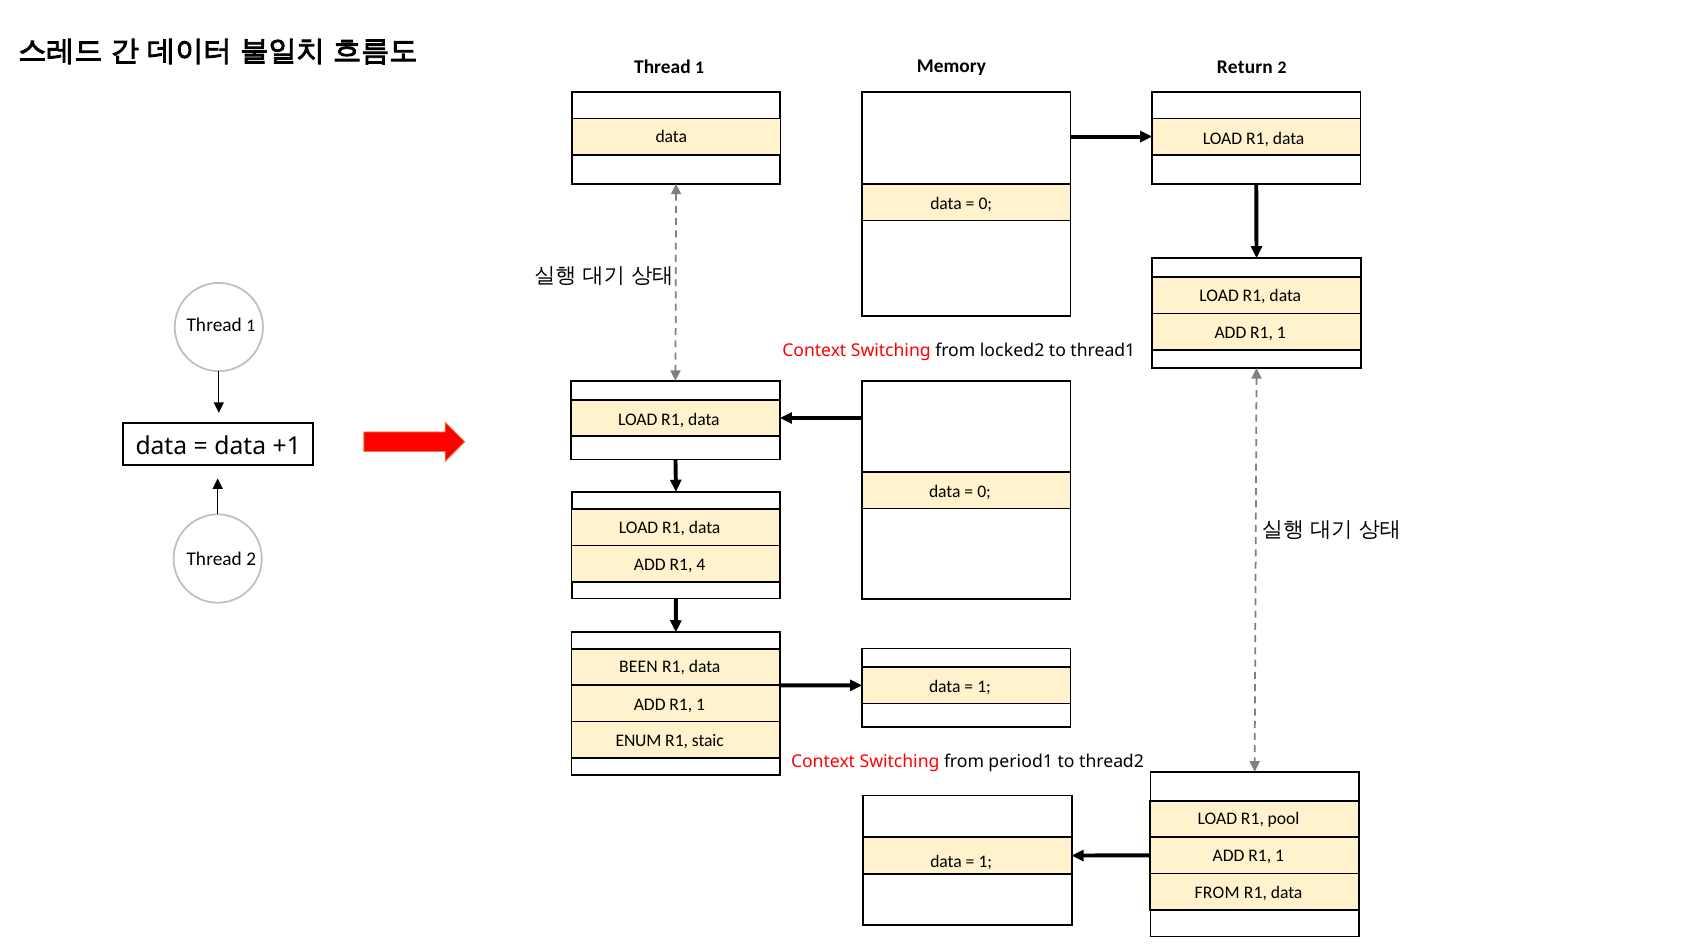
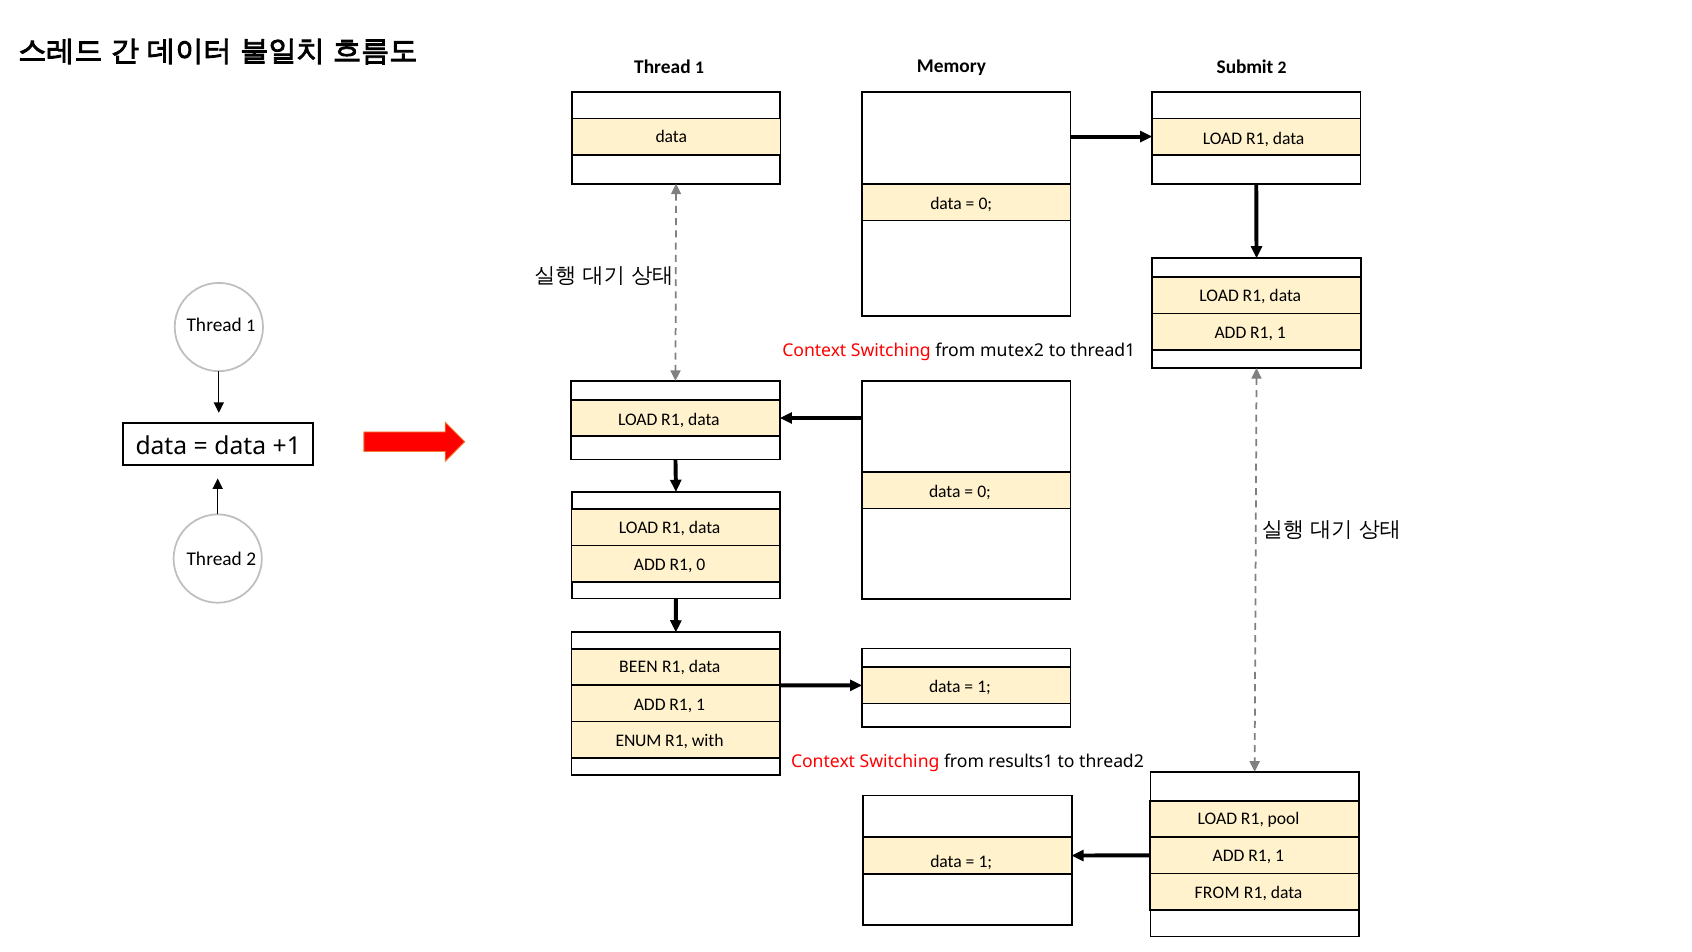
Return: Return -> Submit
locked2: locked2 -> mutex2
R1 4: 4 -> 0
staic: staic -> with
period1: period1 -> results1
